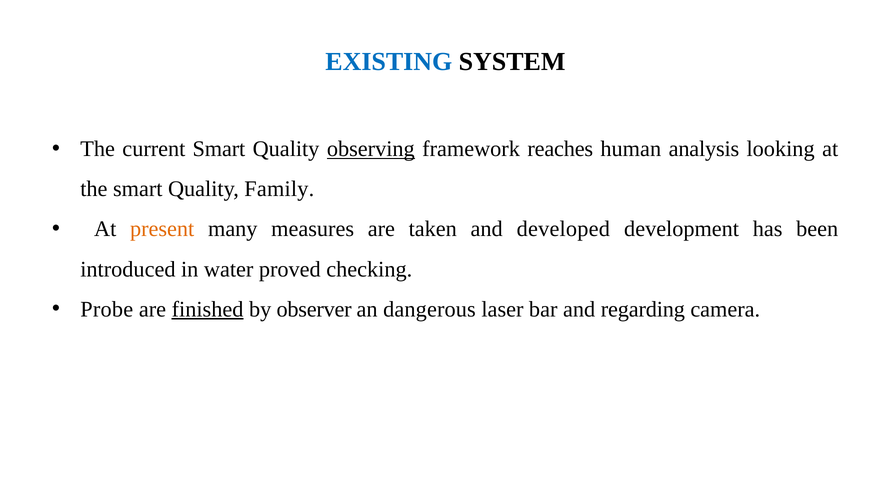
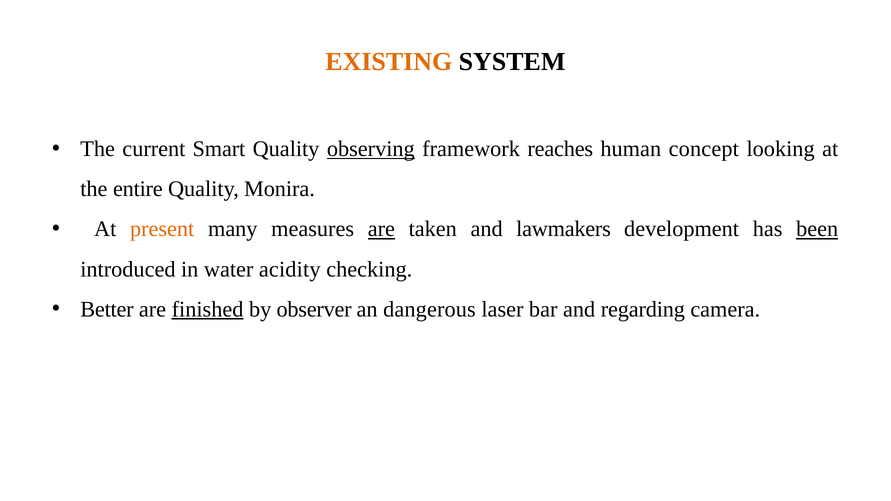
EXISTING colour: blue -> orange
analysis: analysis -> concept
the smart: smart -> entire
Family: Family -> Monira
are at (381, 229) underline: none -> present
developed: developed -> lawmakers
been underline: none -> present
proved: proved -> acidity
Probe: Probe -> Better
